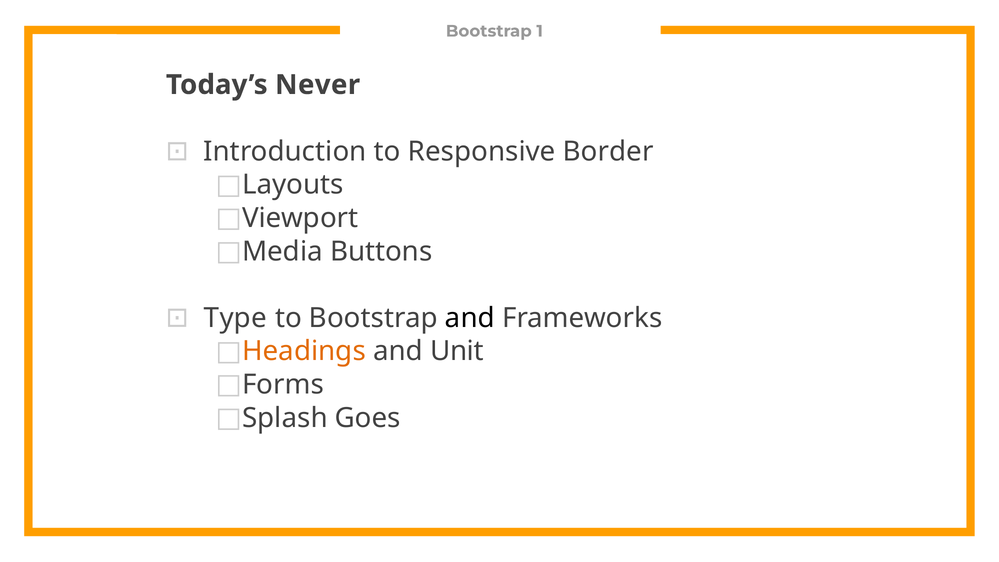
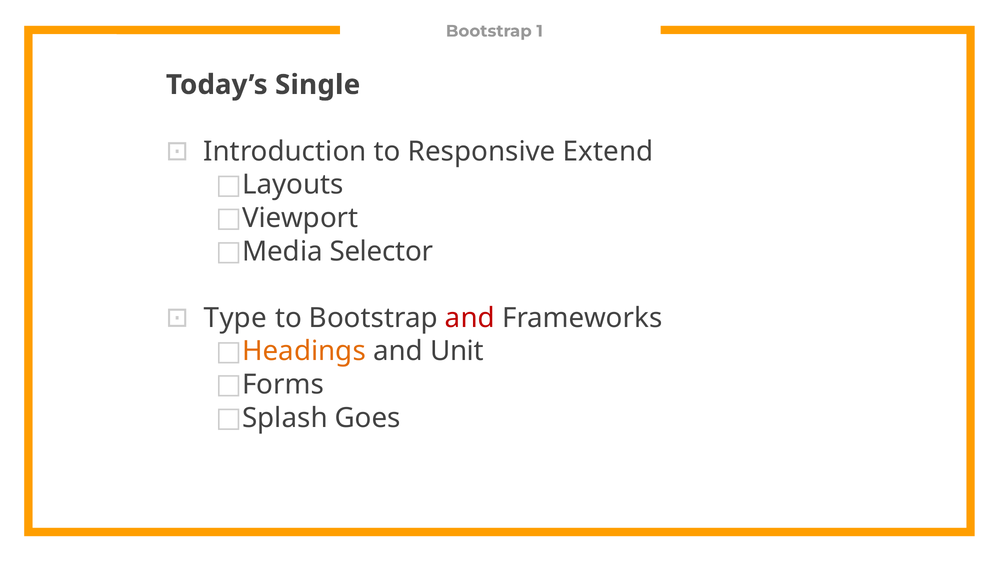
Never: Never -> Single
Border: Border -> Extend
Buttons: Buttons -> Selector
and at (470, 318) colour: black -> red
